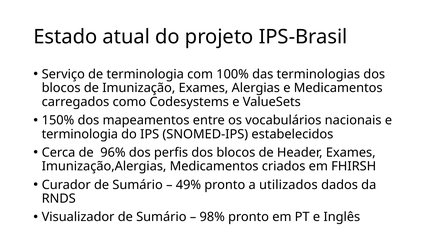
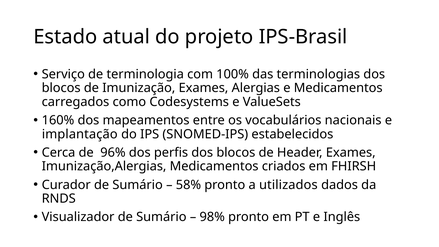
150%: 150% -> 160%
terminologia at (80, 134): terminologia -> implantação
49%: 49% -> 58%
